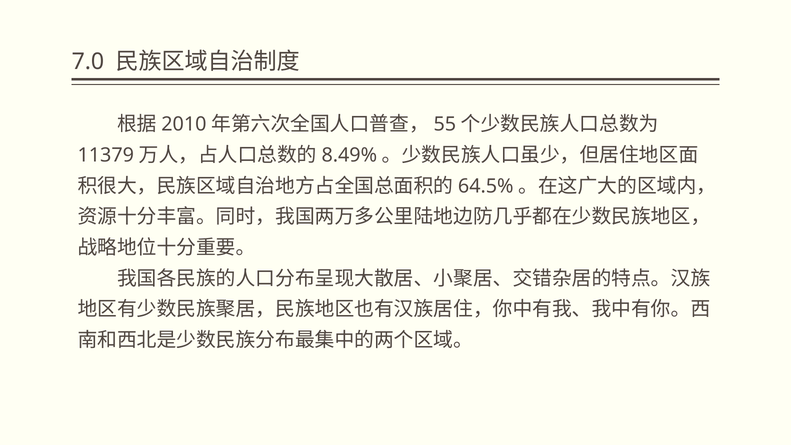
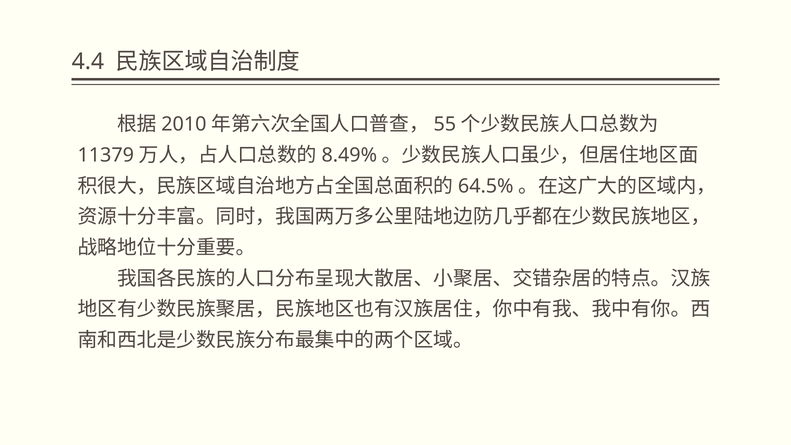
7.0: 7.0 -> 4.4
